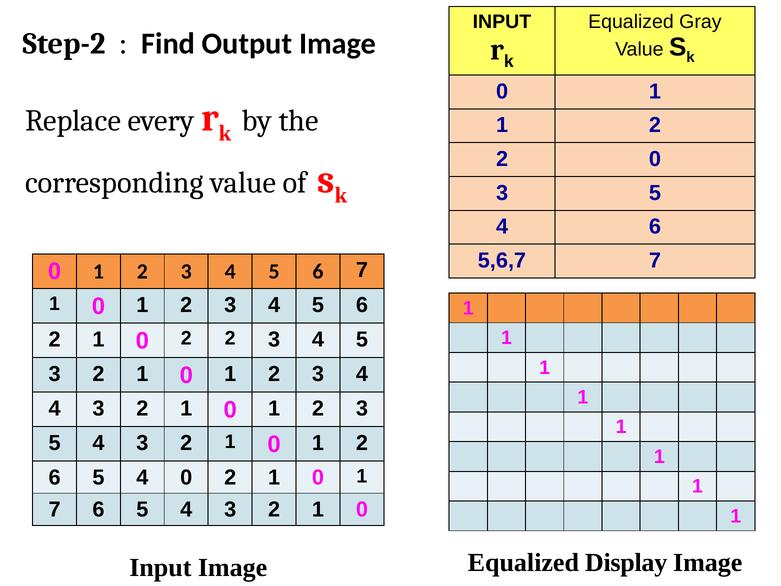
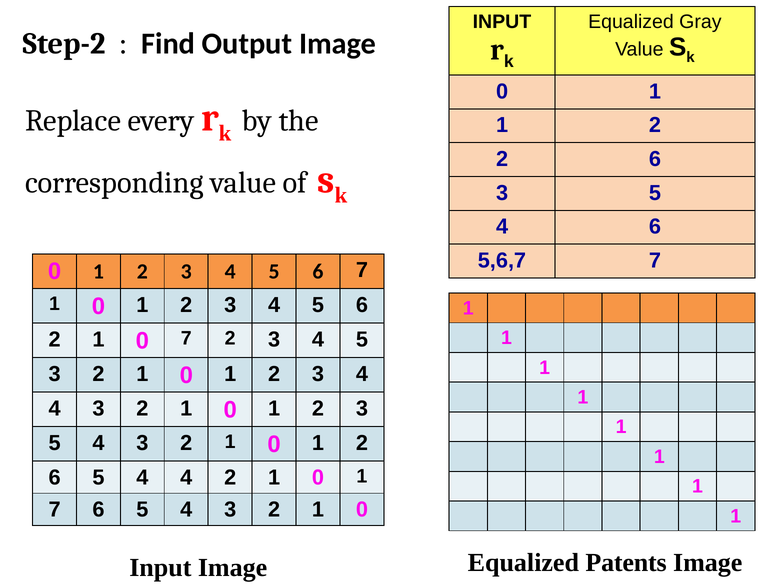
0 at (655, 159): 0 -> 6
1 0 2: 2 -> 7
5 4 0: 0 -> 4
Display: Display -> Patents
